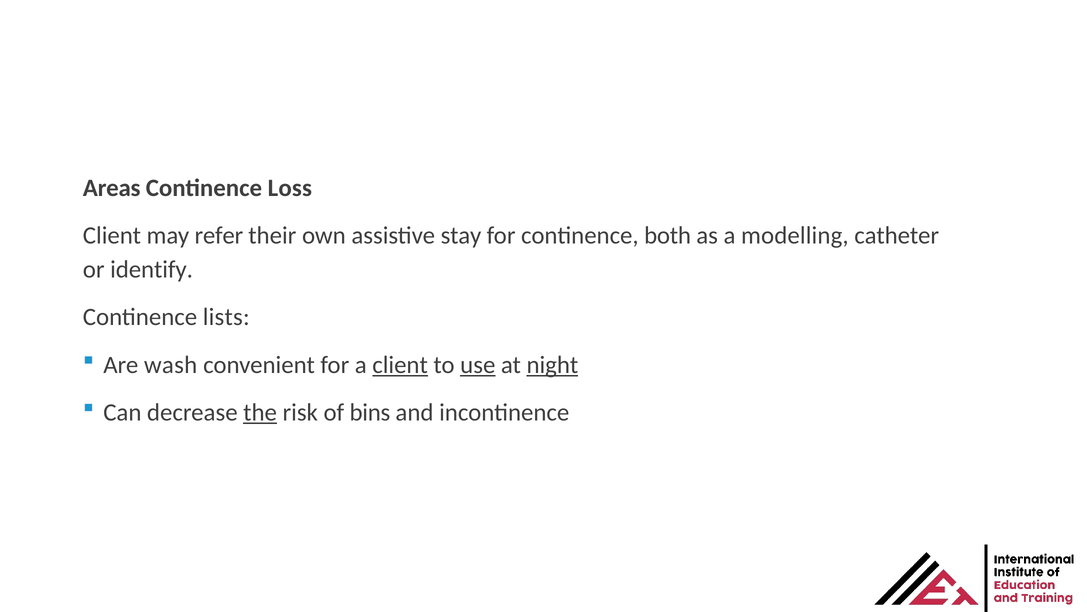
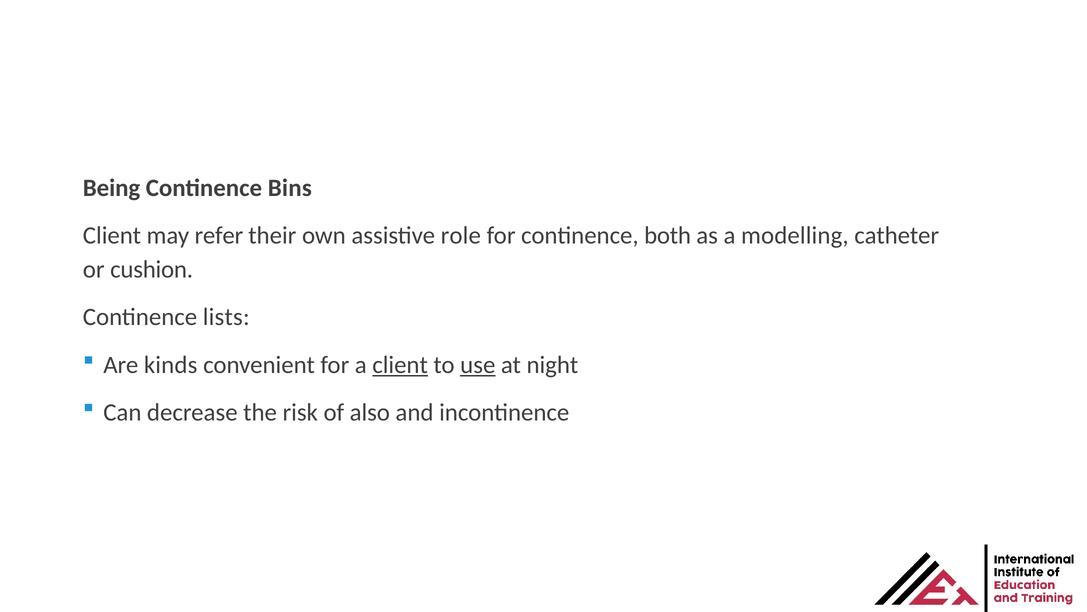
Areas: Areas -> Being
Loss: Loss -> Bins
stay: stay -> role
identify: identify -> cushion
wash: wash -> kinds
night underline: present -> none
the underline: present -> none
bins: bins -> also
